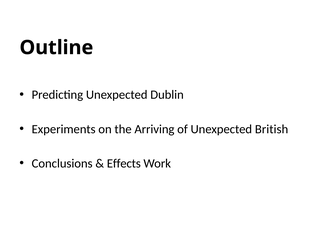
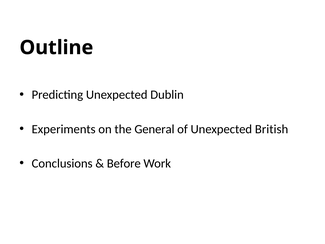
Arriving: Arriving -> General
Effects: Effects -> Before
